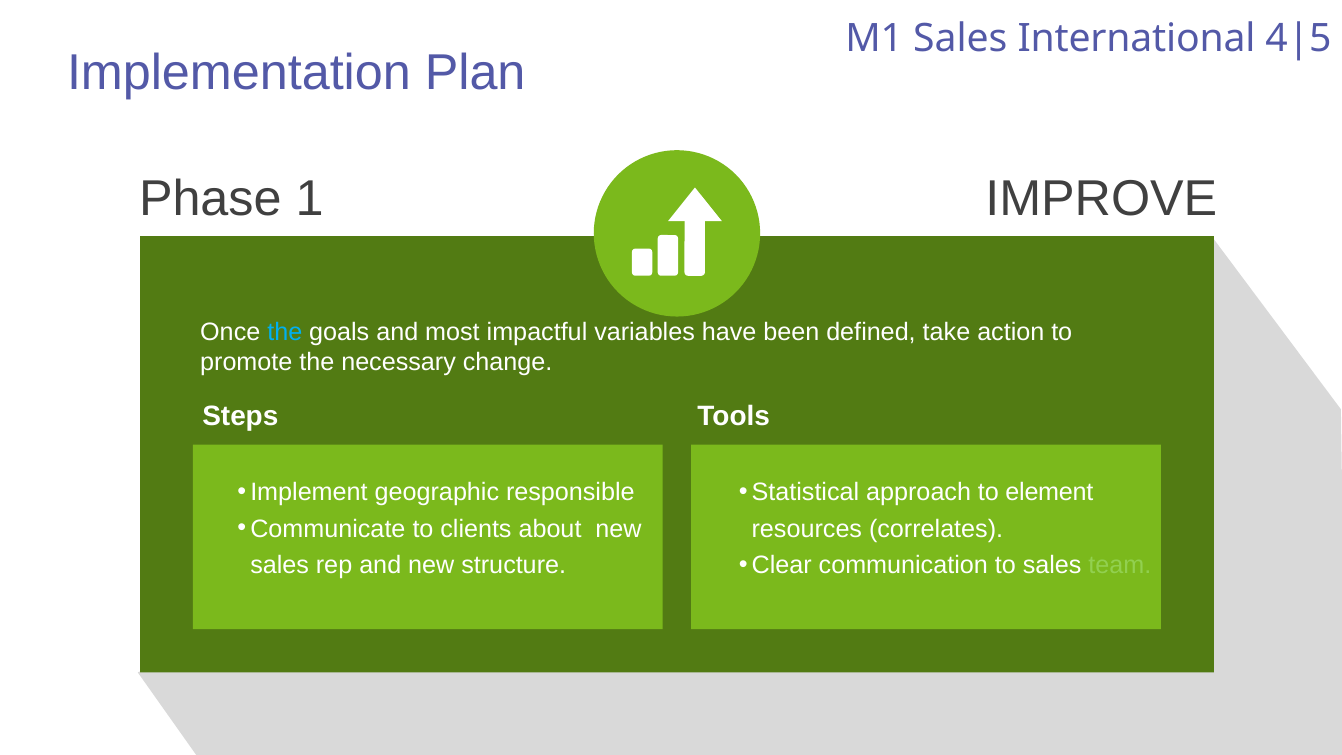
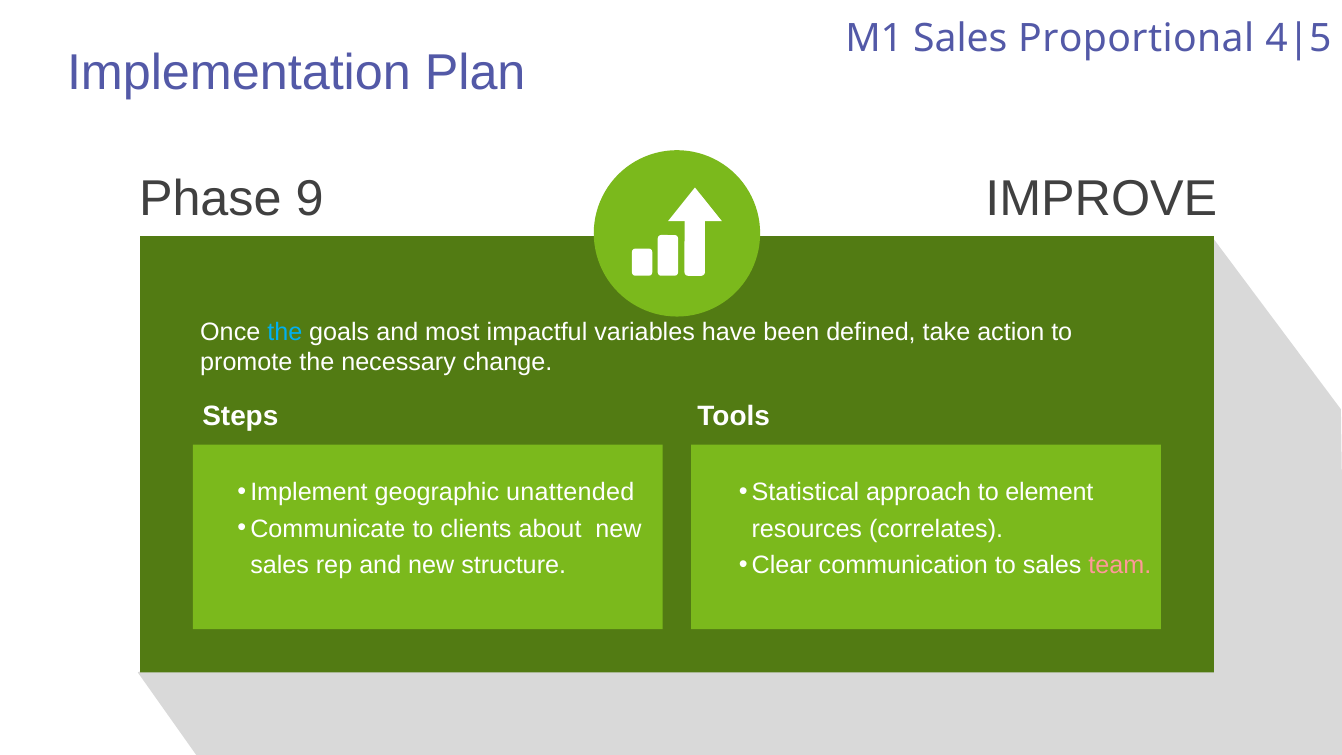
International: International -> Proportional
1: 1 -> 9
responsible: responsible -> unattended
team colour: light green -> pink
